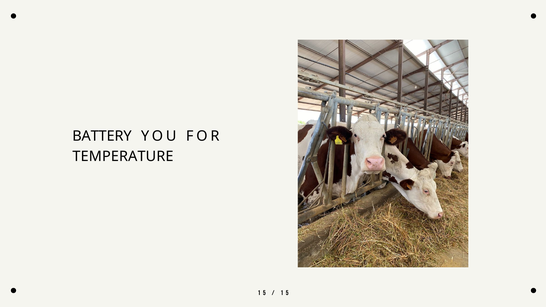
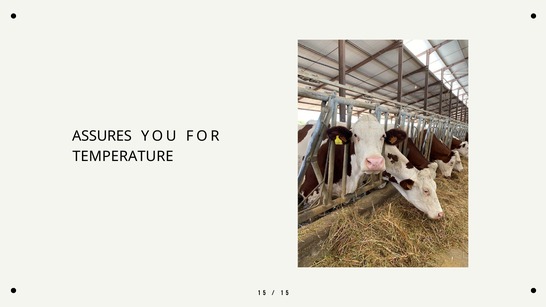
BATTERY: BATTERY -> ASSURES
